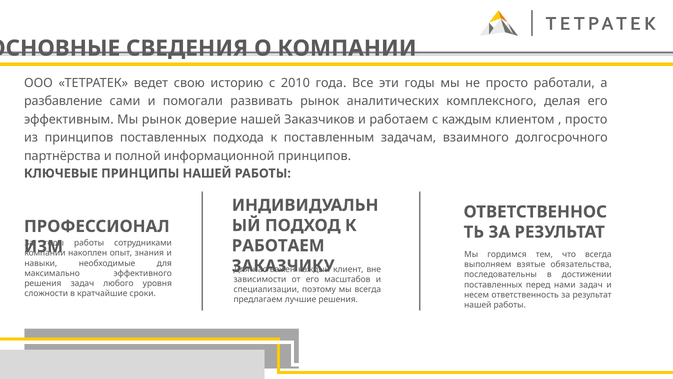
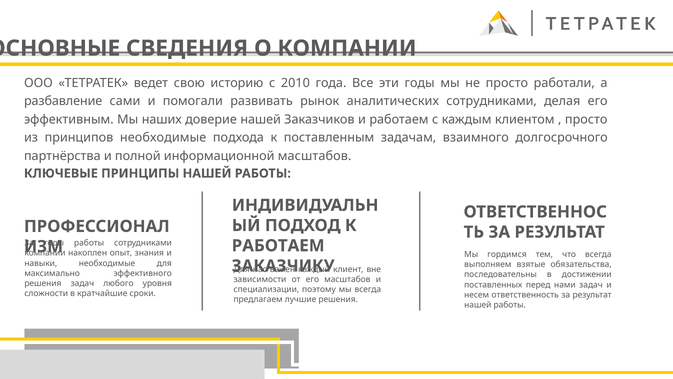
аналитических комплексного: комплексного -> сотрудниками
Мы рынок: рынок -> наших
принципов поставленных: поставленных -> необходимые
информационной принципов: принципов -> масштабов
